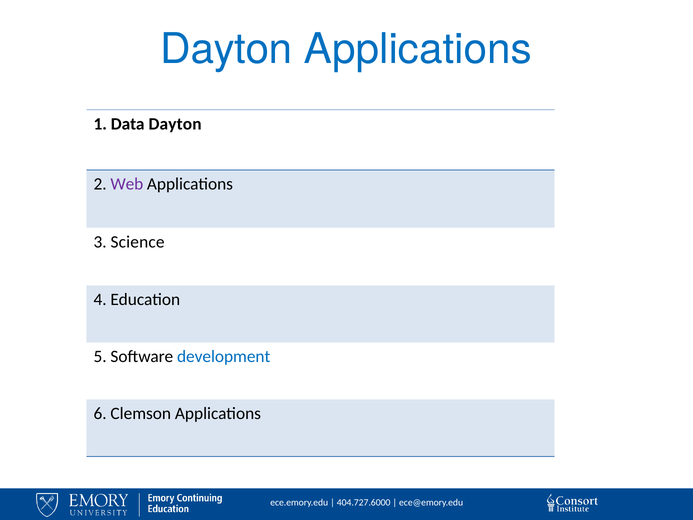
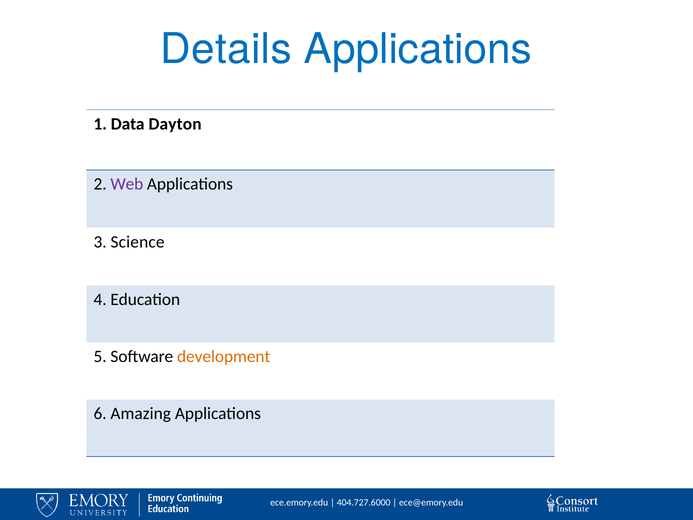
Dayton at (226, 49): Dayton -> Details
development colour: blue -> orange
Clemson: Clemson -> Amazing
